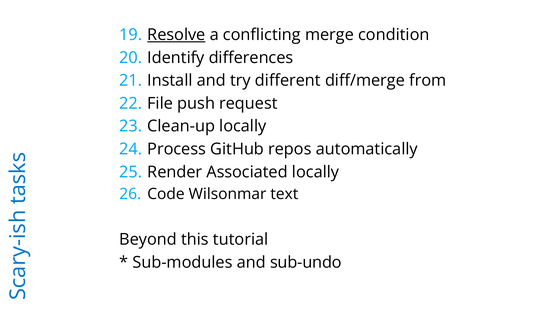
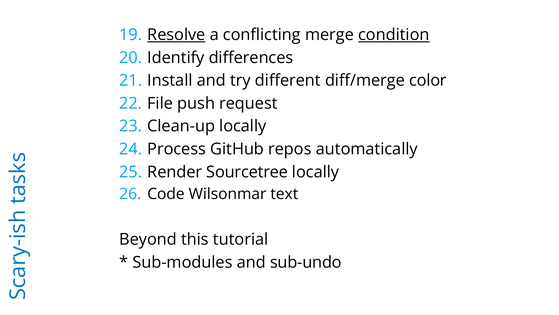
condition underline: none -> present
from: from -> color
Associated: Associated -> Sourcetree
